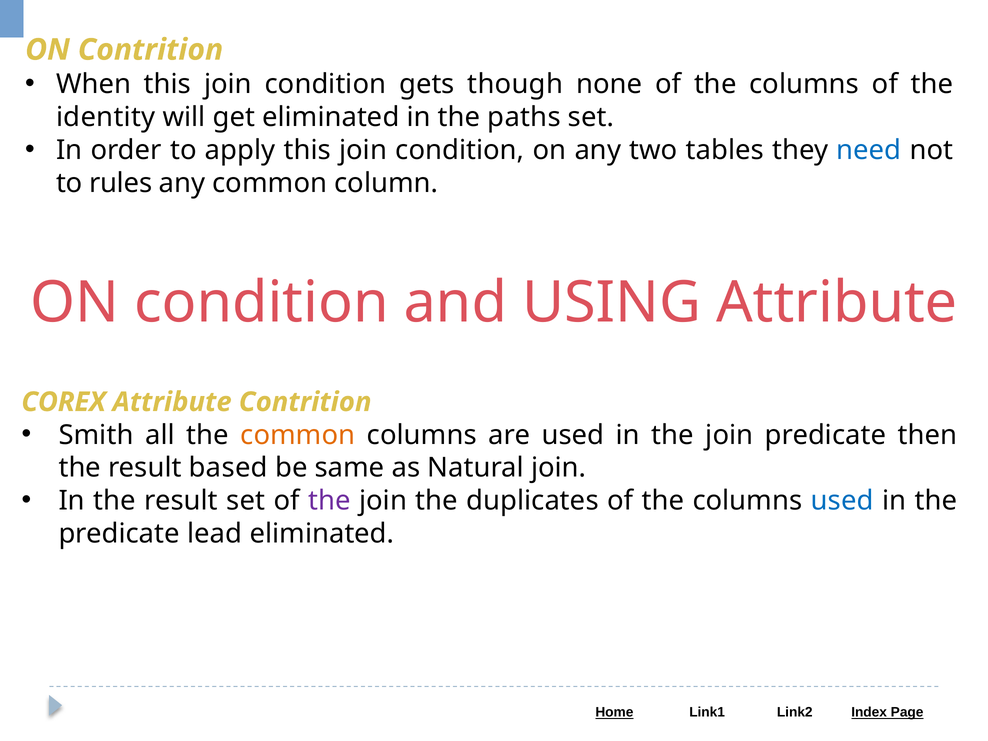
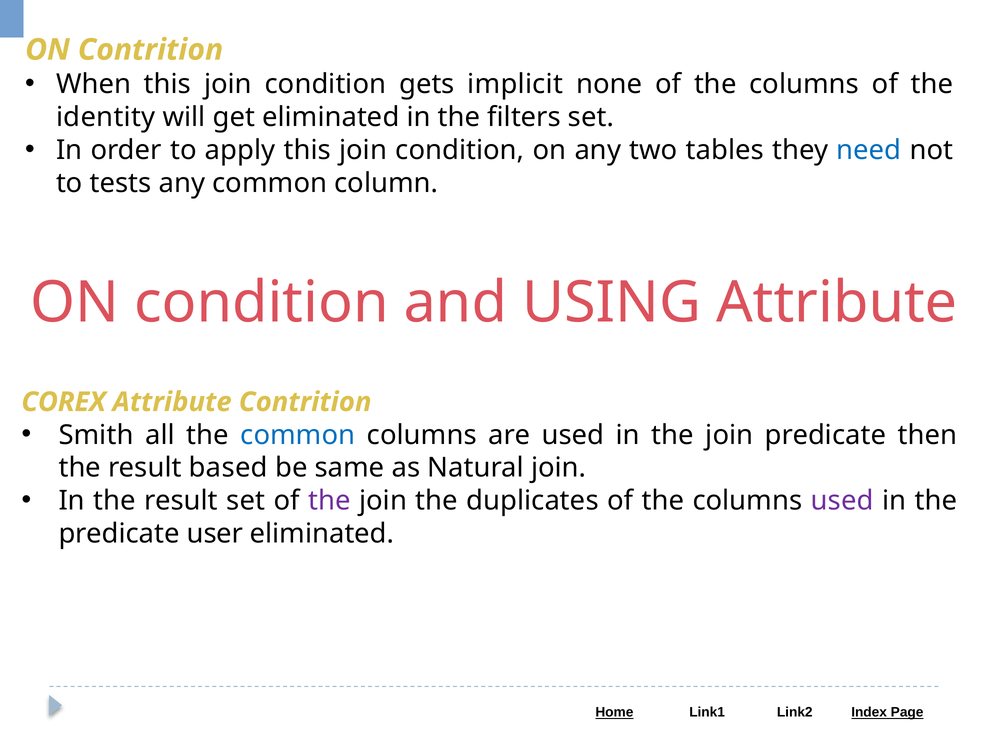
though: though -> implicit
paths: paths -> filters
rules: rules -> tests
common at (298, 435) colour: orange -> blue
used at (842, 501) colour: blue -> purple
lead: lead -> user
